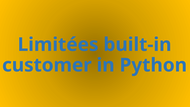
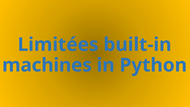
customer: customer -> machines
